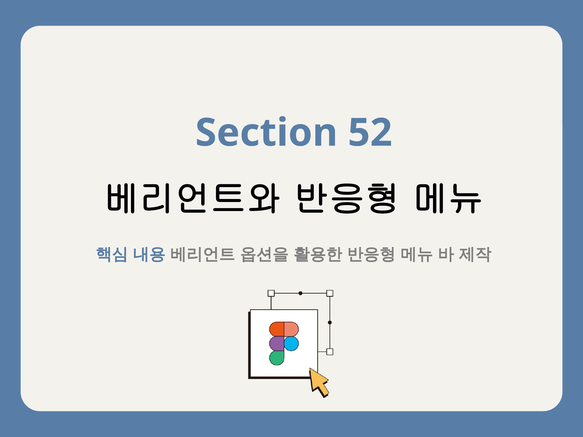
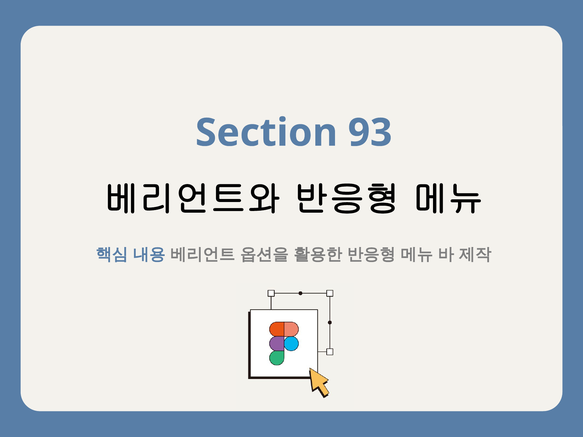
52: 52 -> 93
